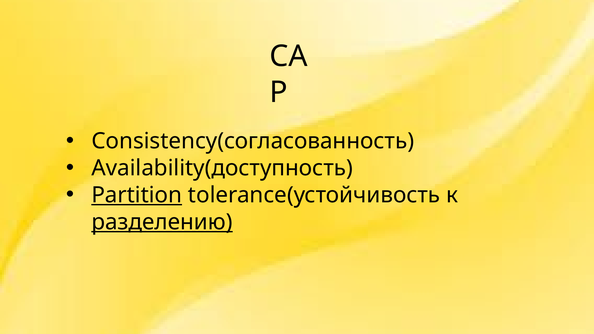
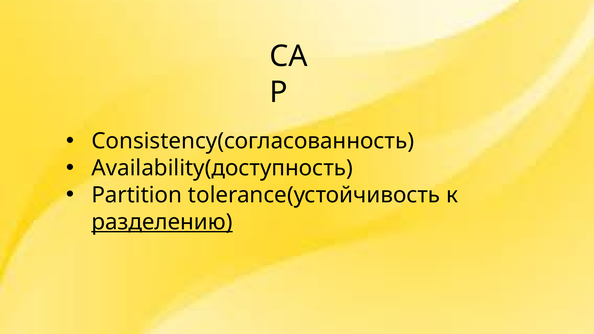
Partition underline: present -> none
